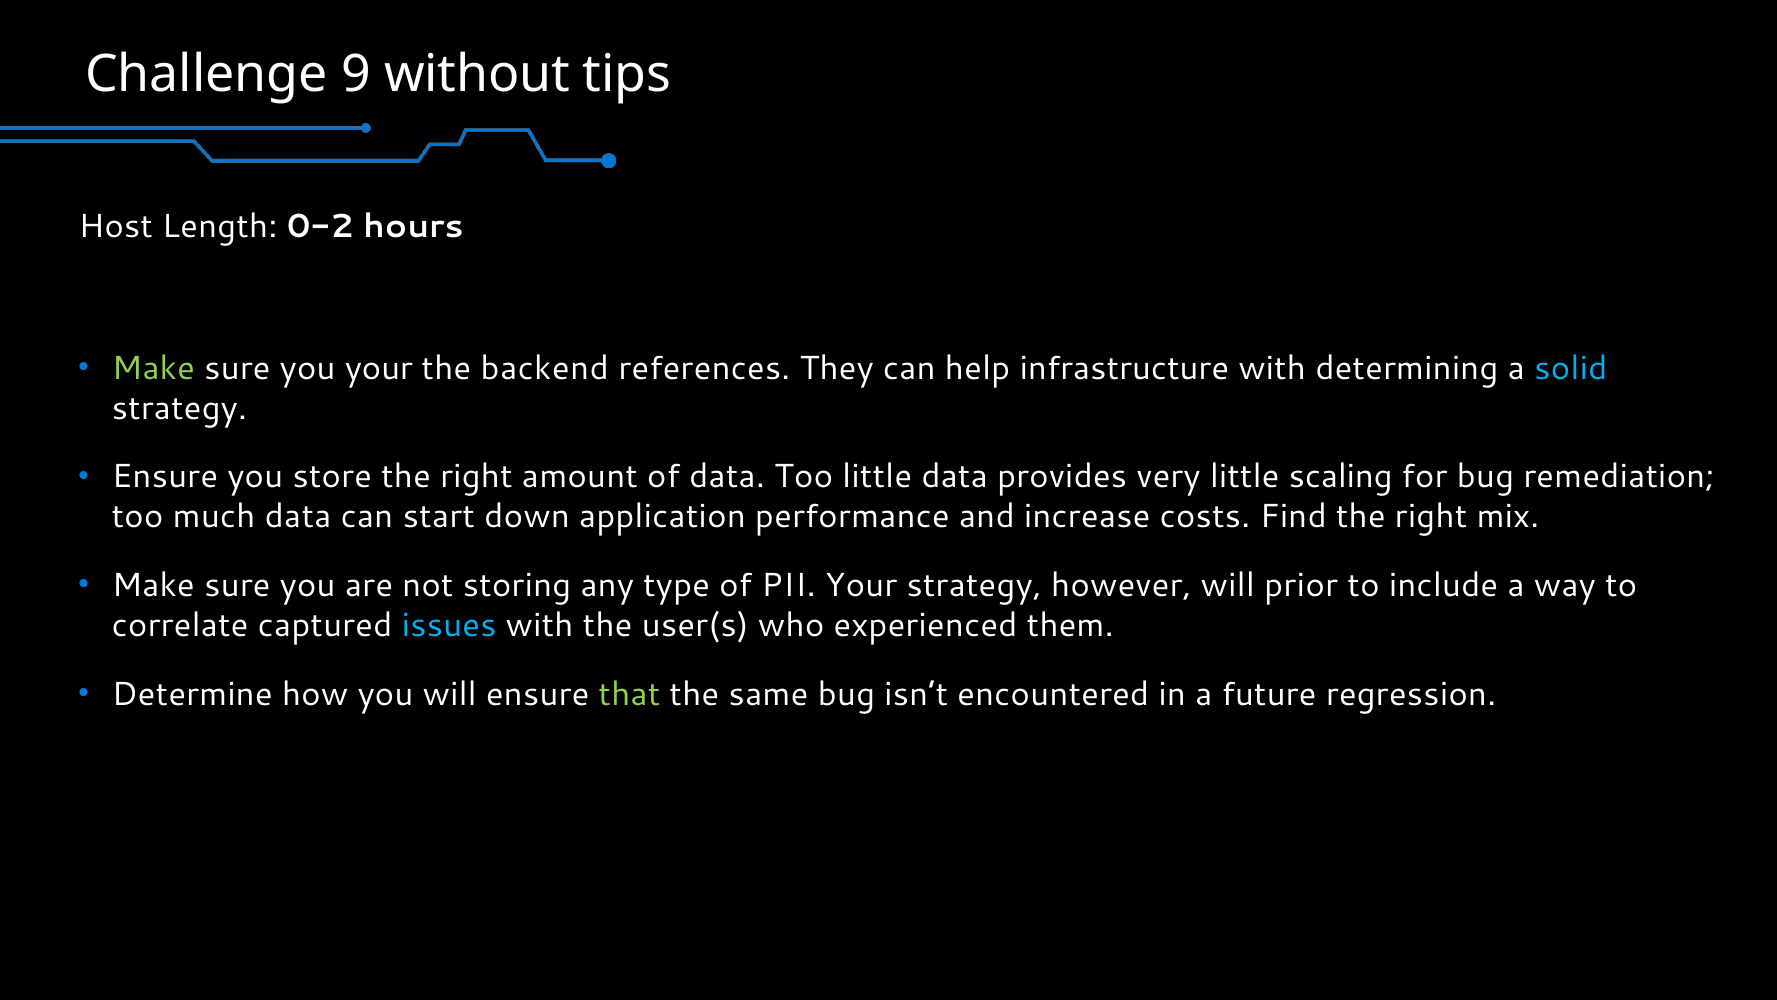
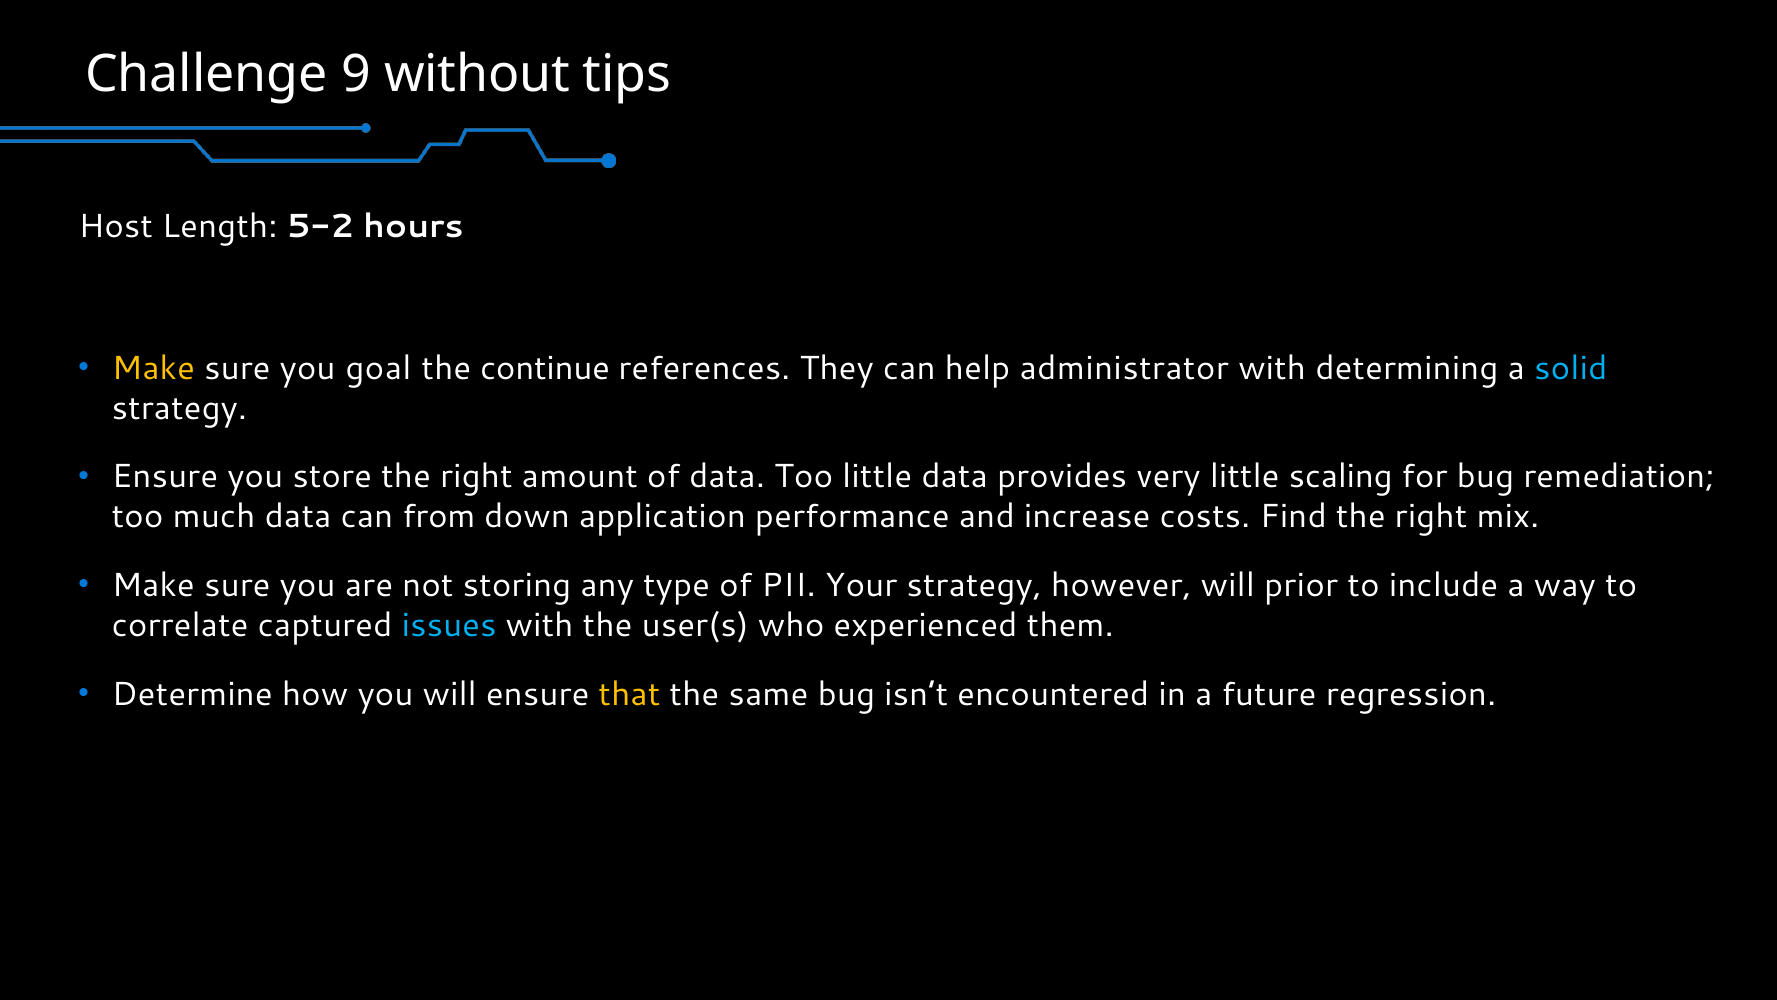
0-2: 0-2 -> 5-2
Make at (153, 368) colour: light green -> yellow
you your: your -> goal
backend: backend -> continue
infrastructure: infrastructure -> administrator
start: start -> from
that colour: light green -> yellow
